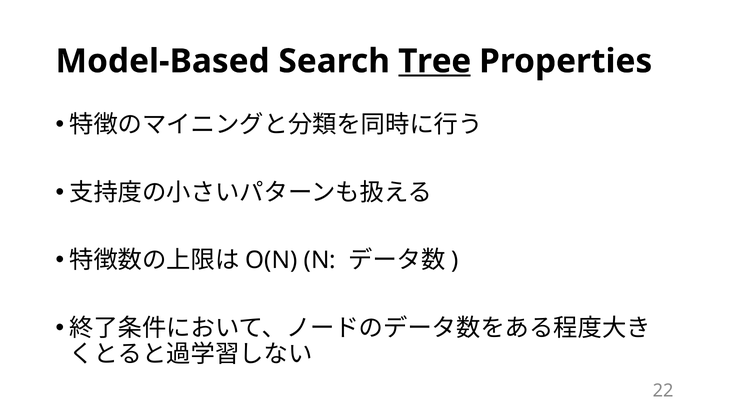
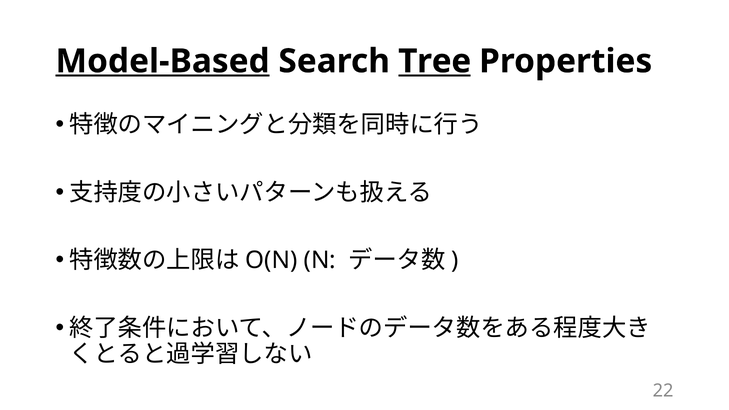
Model-Based underline: none -> present
